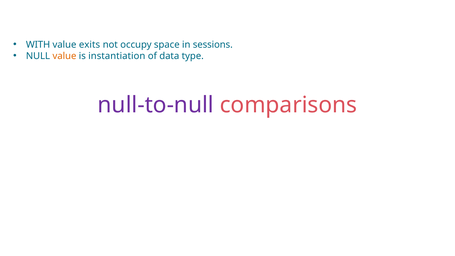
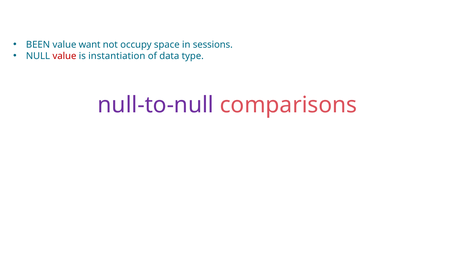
WITH: WITH -> BEEN
exits: exits -> want
value at (64, 56) colour: orange -> red
